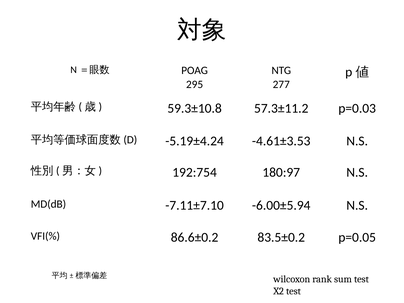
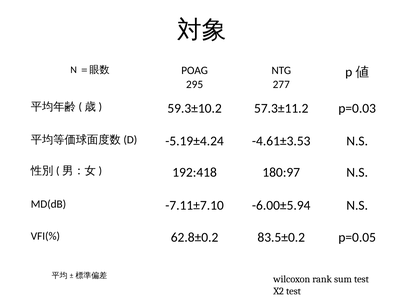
59.3±10.8: 59.3±10.8 -> 59.3±10.2
192:754: 192:754 -> 192:418
86.6±0.2: 86.6±0.2 -> 62.8±0.2
